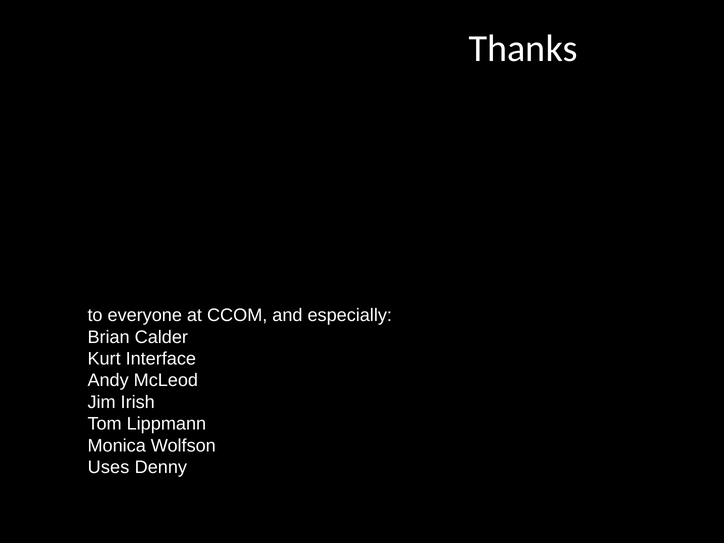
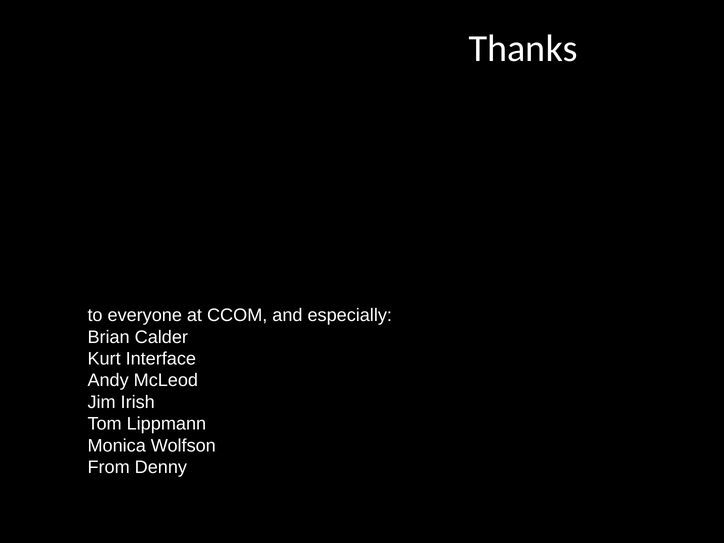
Uses: Uses -> From
